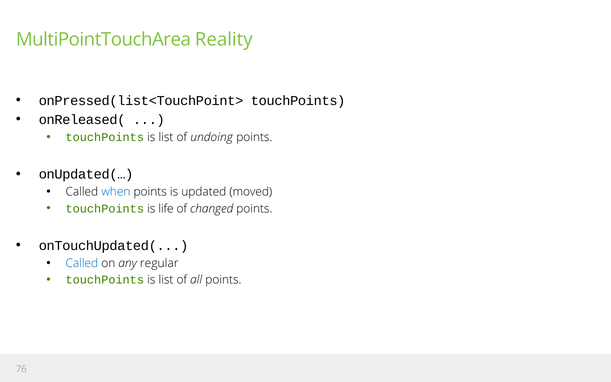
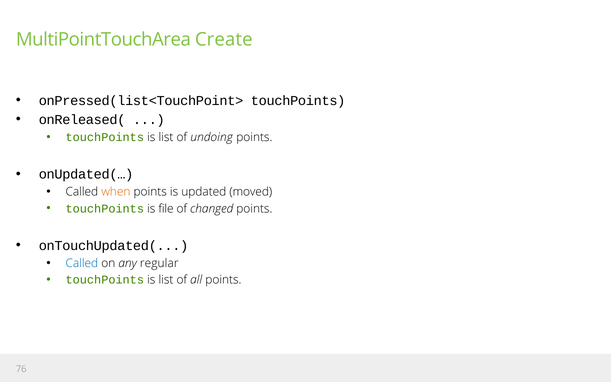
Reality: Reality -> Create
when colour: blue -> orange
life: life -> file
